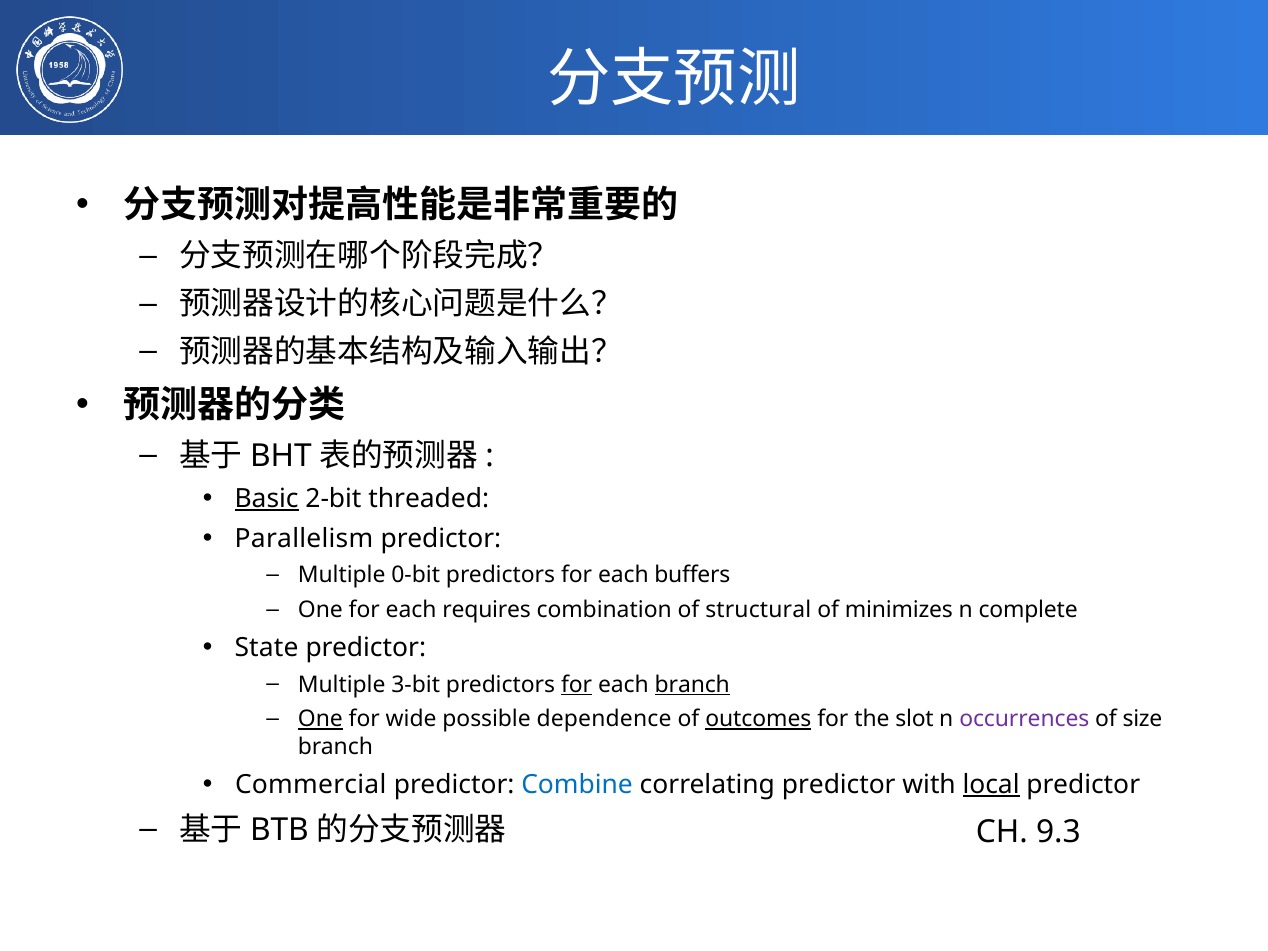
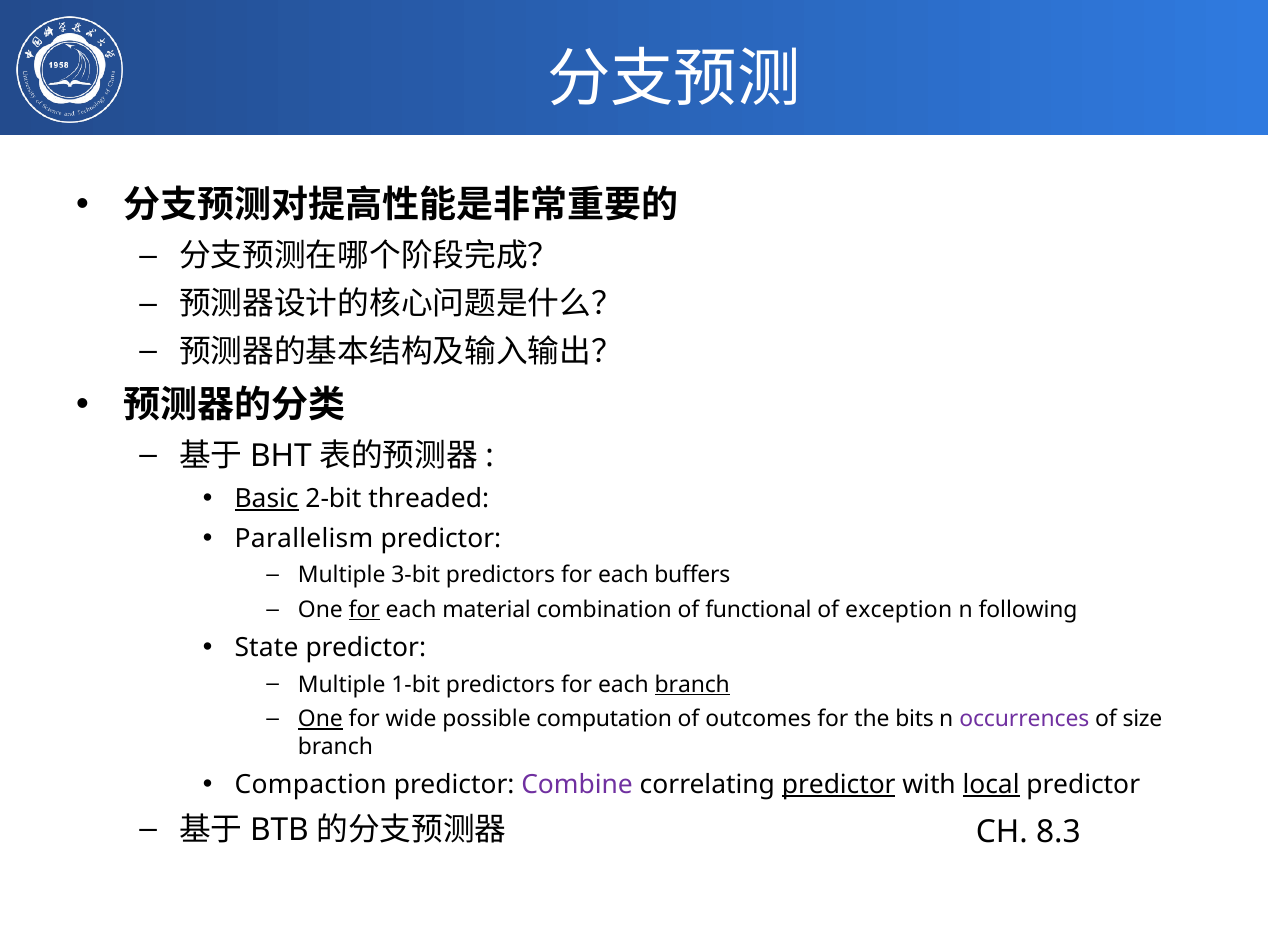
0-bit: 0-bit -> 3-bit
for at (364, 610) underline: none -> present
requires: requires -> material
structural: structural -> functional
minimizes: minimizes -> exception
complete: complete -> following
3-bit: 3-bit -> 1-bit
for at (577, 684) underline: present -> none
dependence: dependence -> computation
outcomes underline: present -> none
slot: slot -> bits
Commercial: Commercial -> Compaction
Combine colour: blue -> purple
predictor at (839, 785) underline: none -> present
9.3: 9.3 -> 8.3
